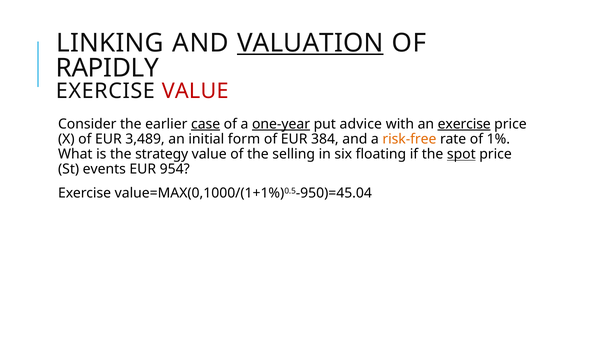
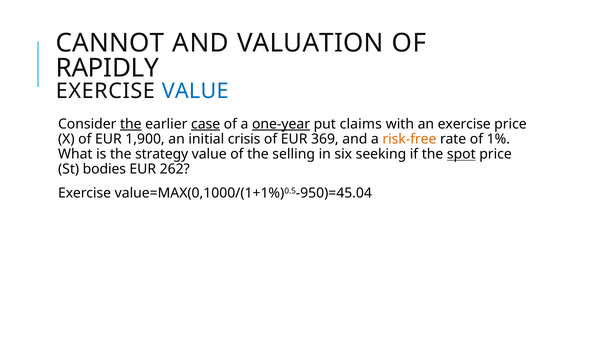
LINKING: LINKING -> CANNOT
VALUATION underline: present -> none
VALUE at (195, 91) colour: red -> blue
the at (131, 124) underline: none -> present
advice: advice -> claims
exercise at (464, 124) underline: present -> none
3,489: 3,489 -> 1,900
form: form -> crisis
384: 384 -> 369
floating: floating -> seeking
events: events -> bodies
954: 954 -> 262
